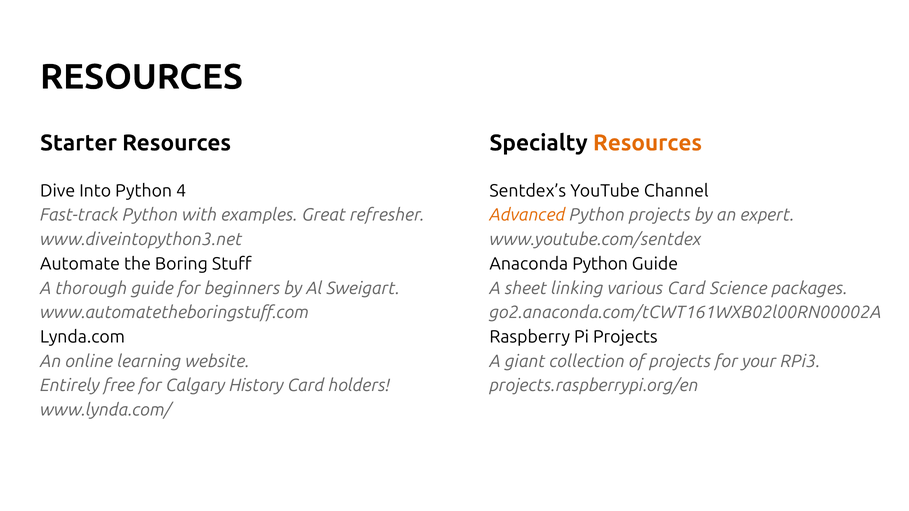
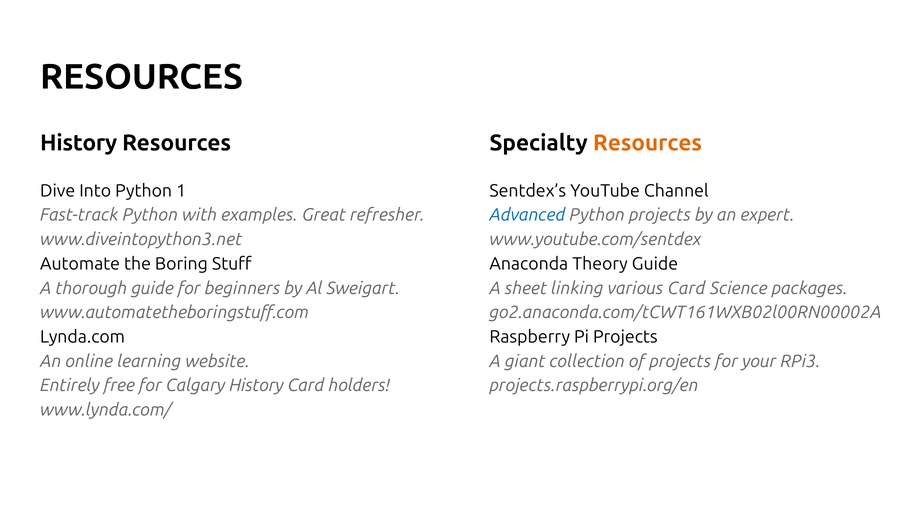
Starter at (78, 143): Starter -> History
4: 4 -> 1
Advanced colour: orange -> blue
Anaconda Python: Python -> Theory
